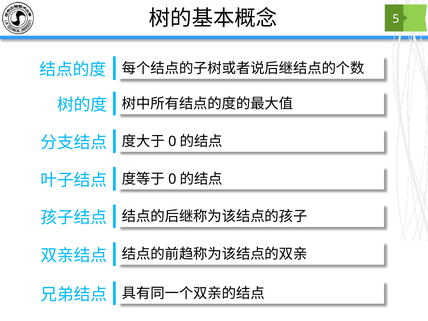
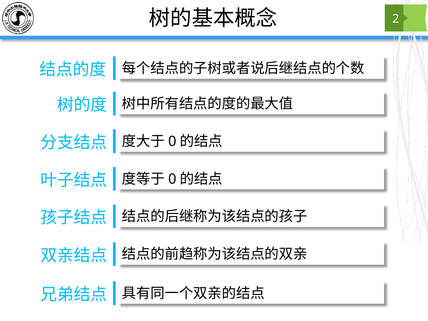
5: 5 -> 2
